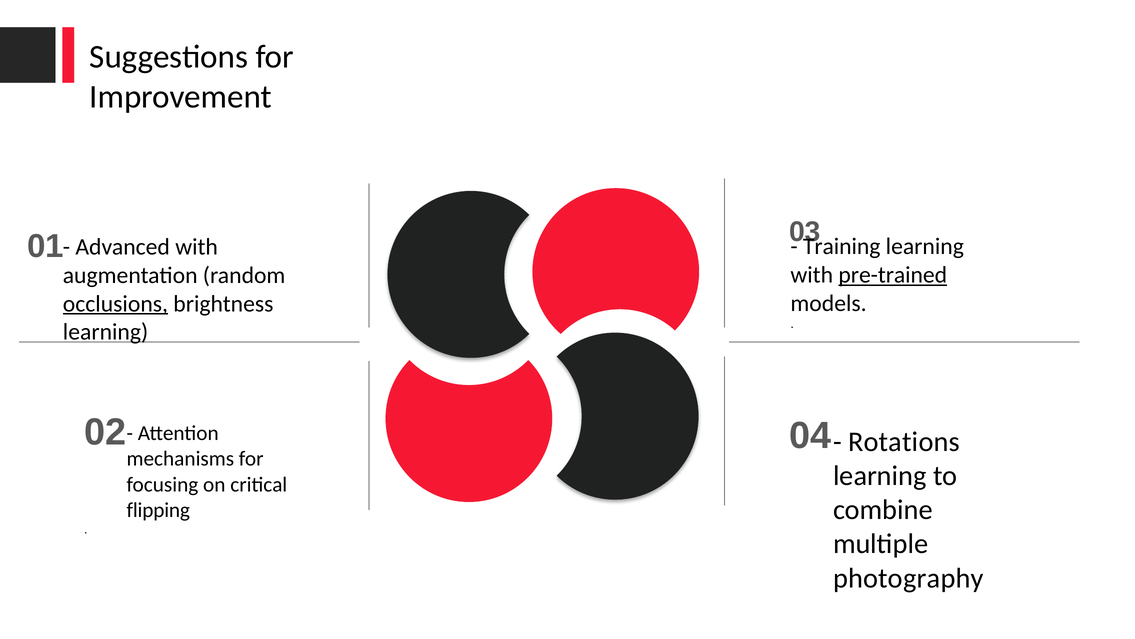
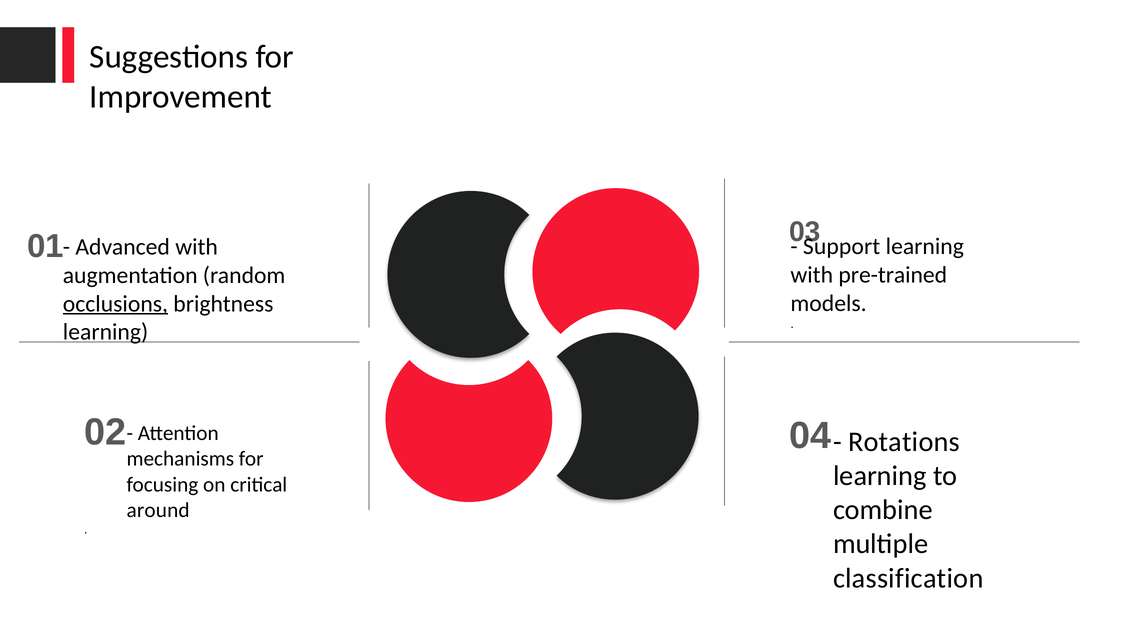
Training: Training -> Support
pre-trained underline: present -> none
flipping: flipping -> around
photography: photography -> classification
